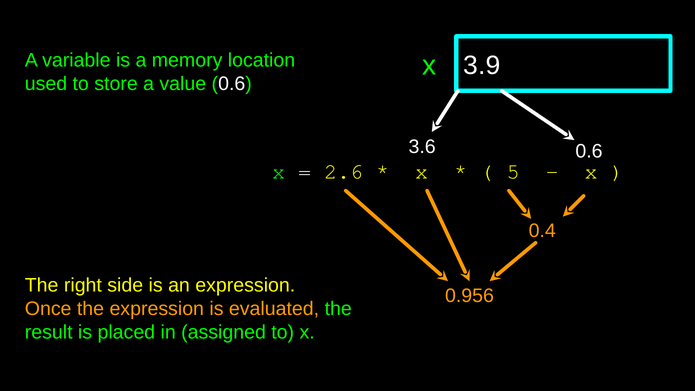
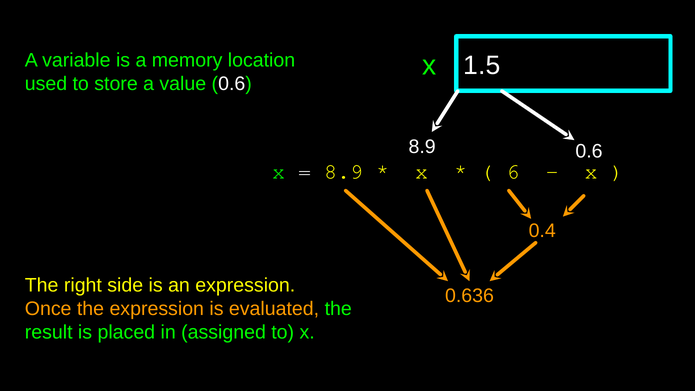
3.9: 3.9 -> 1.5
3.6 at (422, 147): 3.6 -> 8.9
2.6 at (344, 171): 2.6 -> 8.9
5: 5 -> 6
0.956: 0.956 -> 0.636
